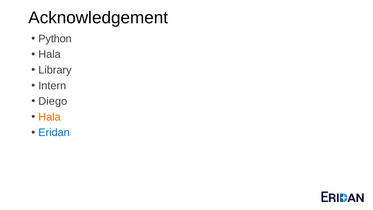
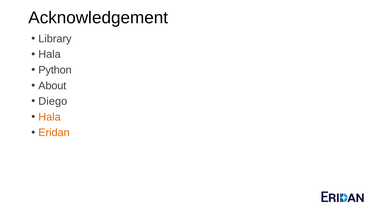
Python: Python -> Library
Library: Library -> Python
Intern: Intern -> About
Eridan colour: blue -> orange
